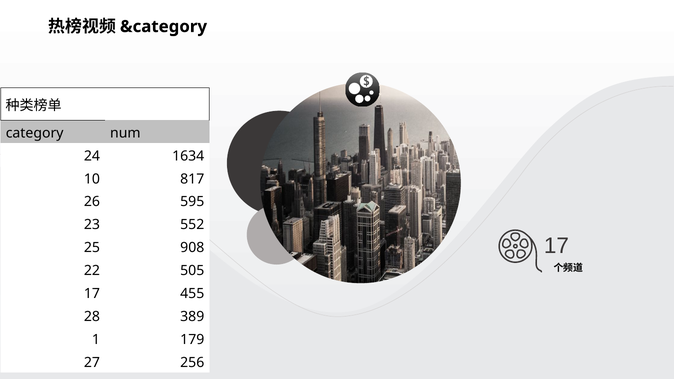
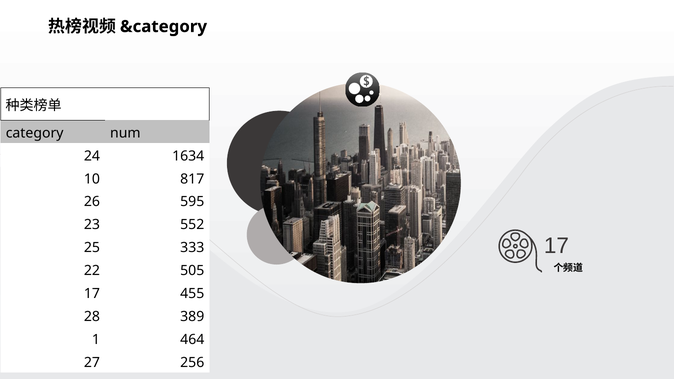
908: 908 -> 333
179: 179 -> 464
